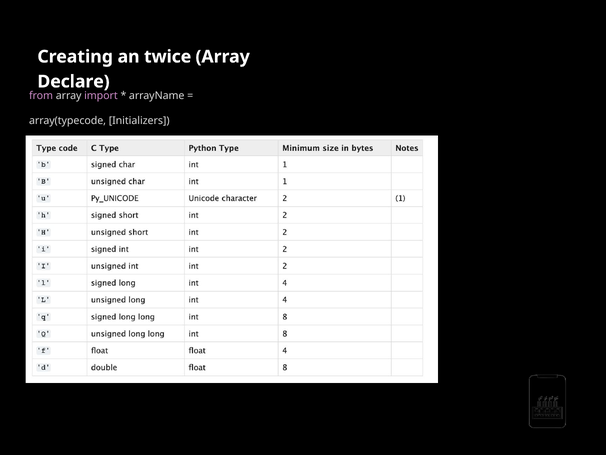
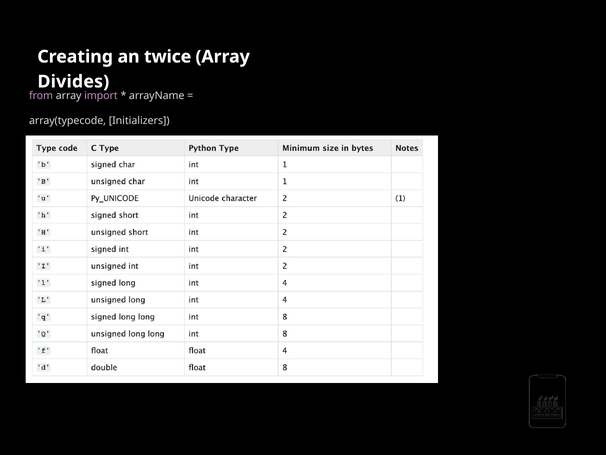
Declare: Declare -> Divides
